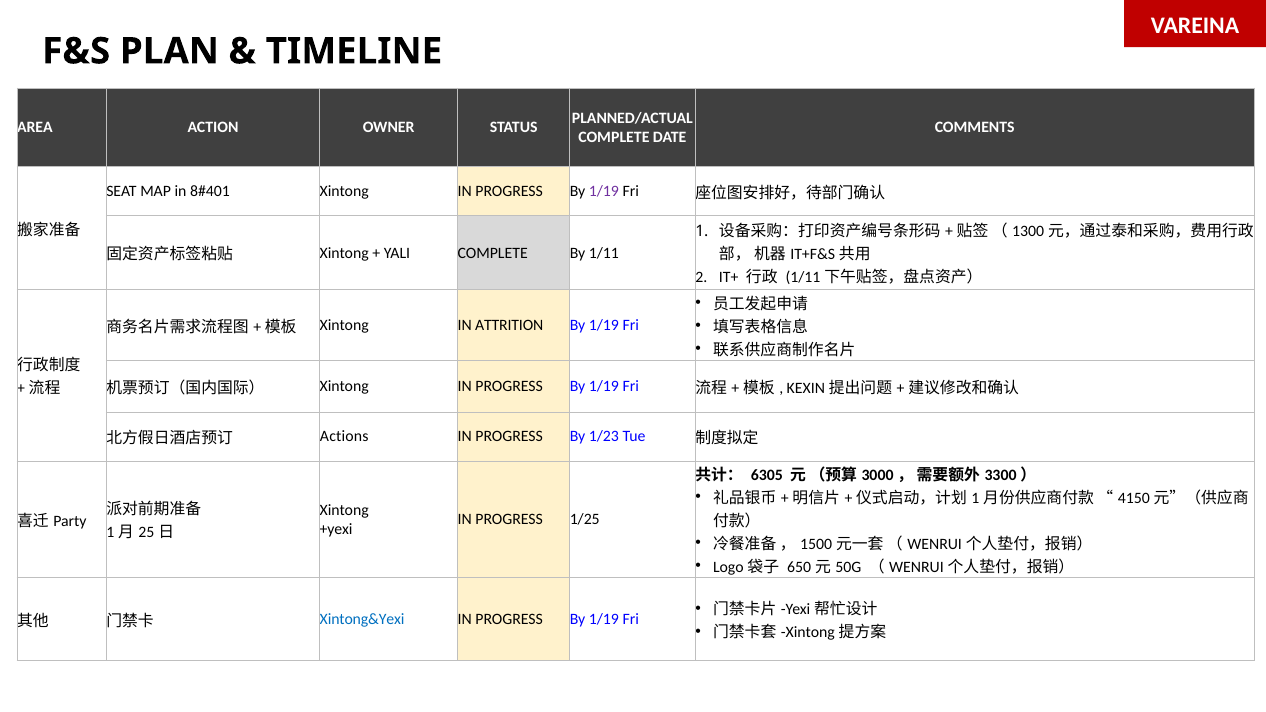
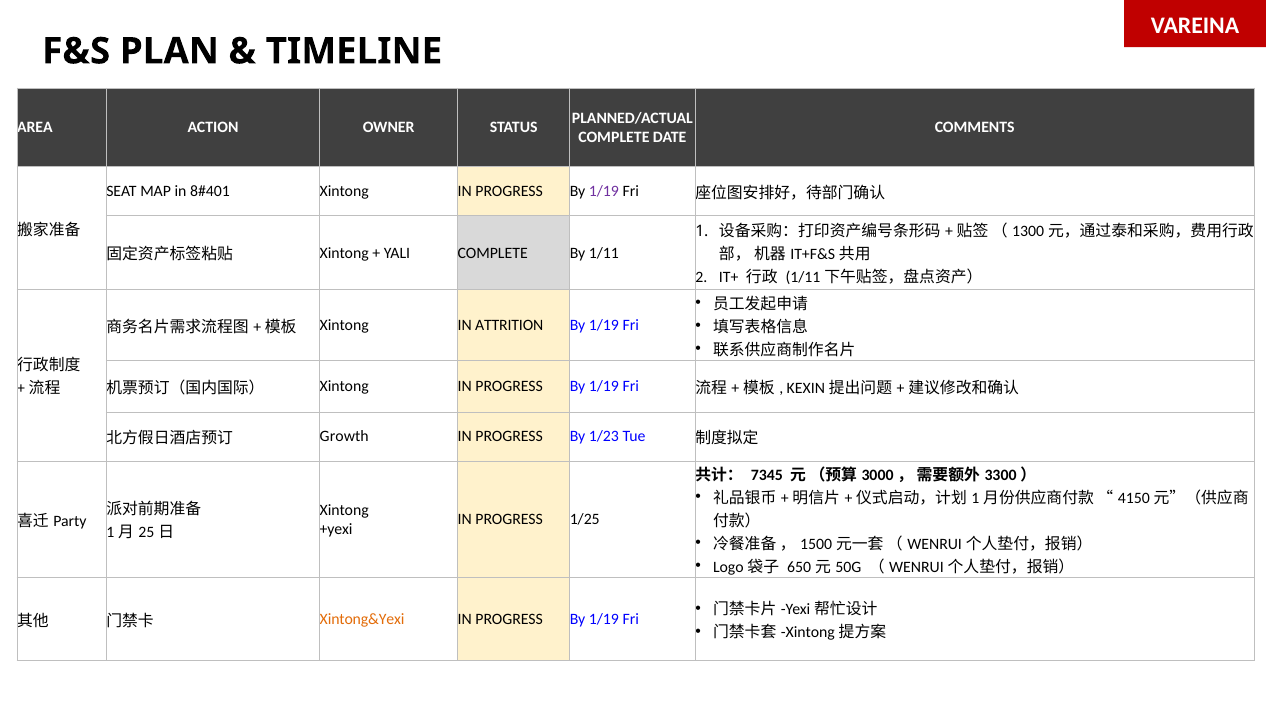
Actions: Actions -> Growth
6305: 6305 -> 7345
Xintong&Yexi colour: blue -> orange
